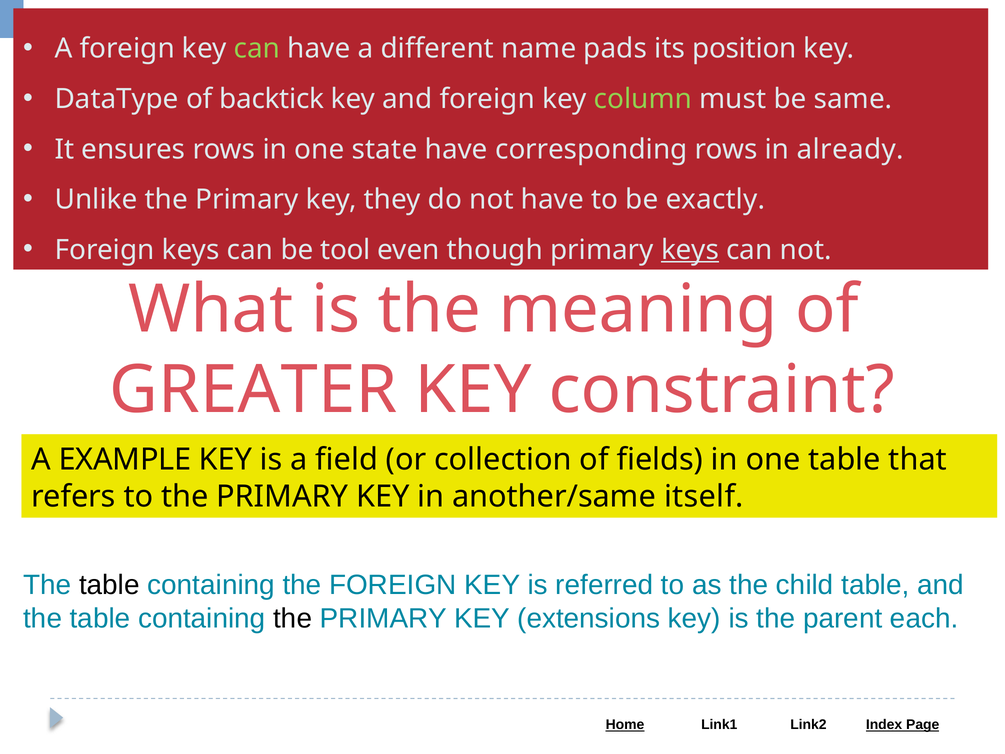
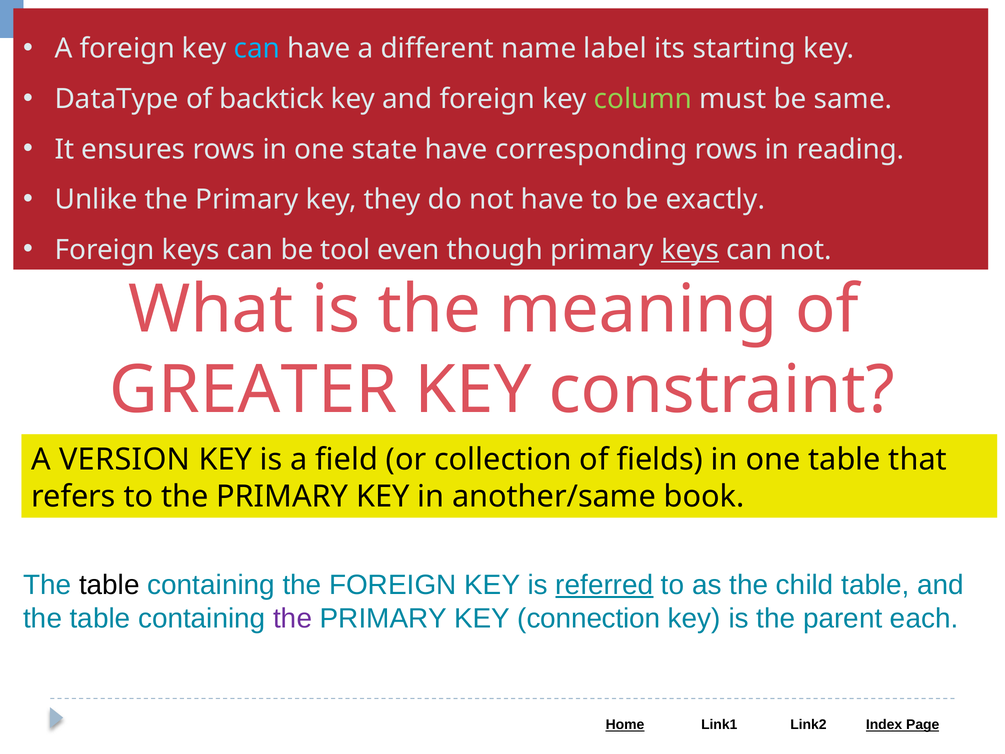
can at (257, 49) colour: light green -> light blue
pads: pads -> label
position: position -> starting
already: already -> reading
EXAMPLE: EXAMPLE -> VERSION
itself: itself -> book
referred underline: none -> present
the at (293, 618) colour: black -> purple
extensions: extensions -> connection
